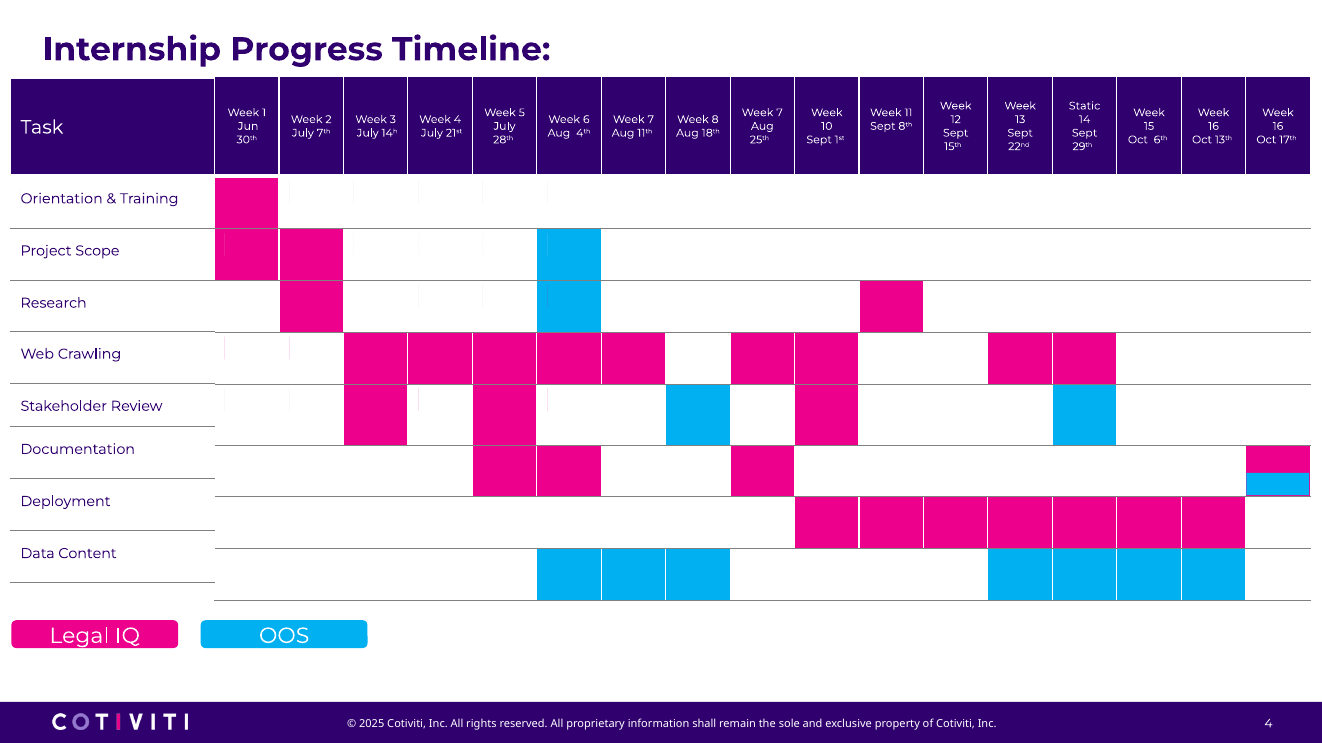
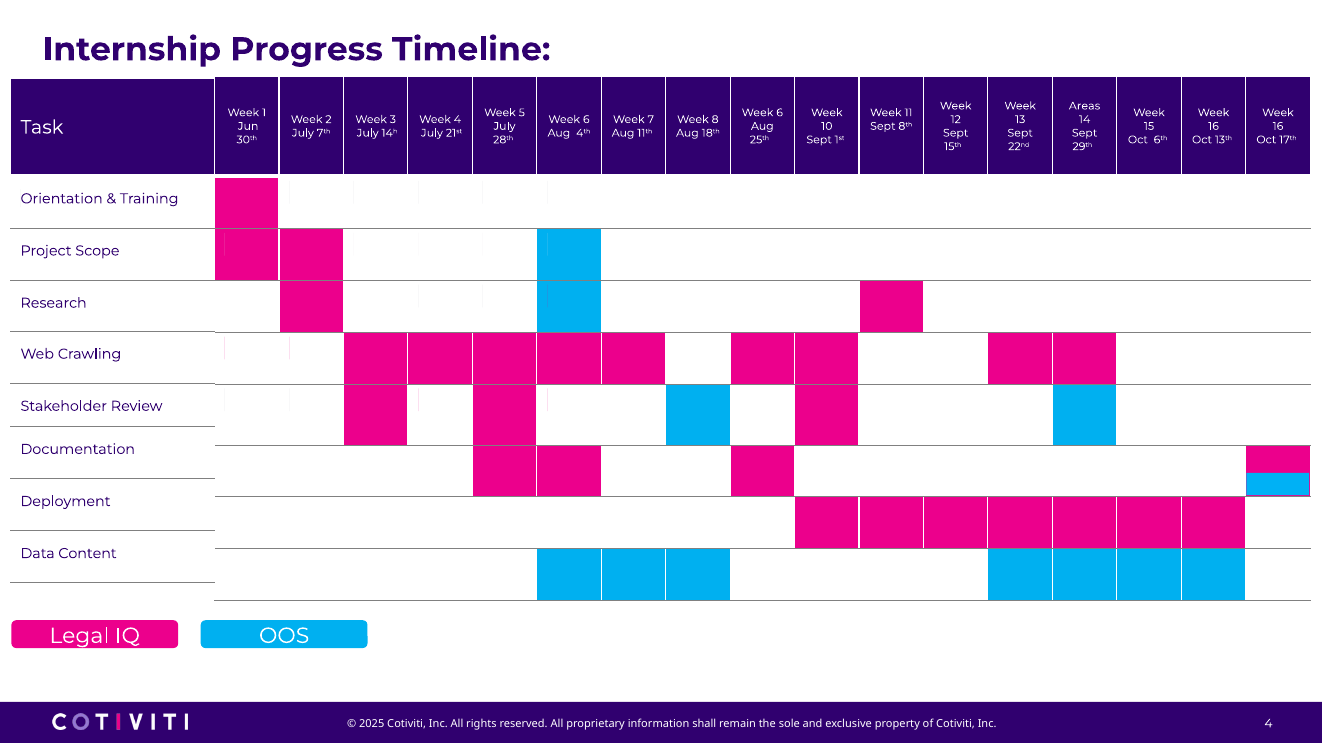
Static: Static -> Areas
7 at (780, 113): 7 -> 6
